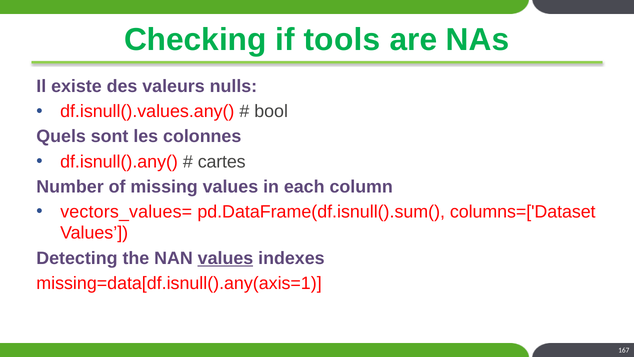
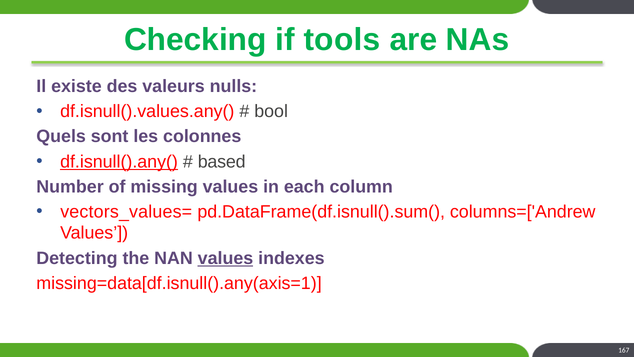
df.isnull().any( underline: none -> present
cartes: cartes -> based
columns=['Dataset: columns=['Dataset -> columns=['Andrew
